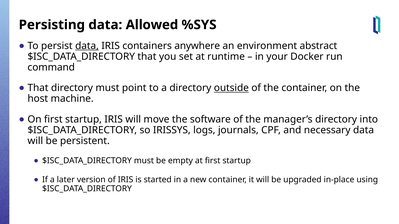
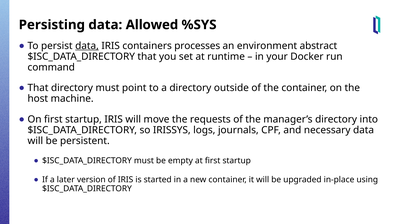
anywhere: anywhere -> processes
outside underline: present -> none
software: software -> requests
